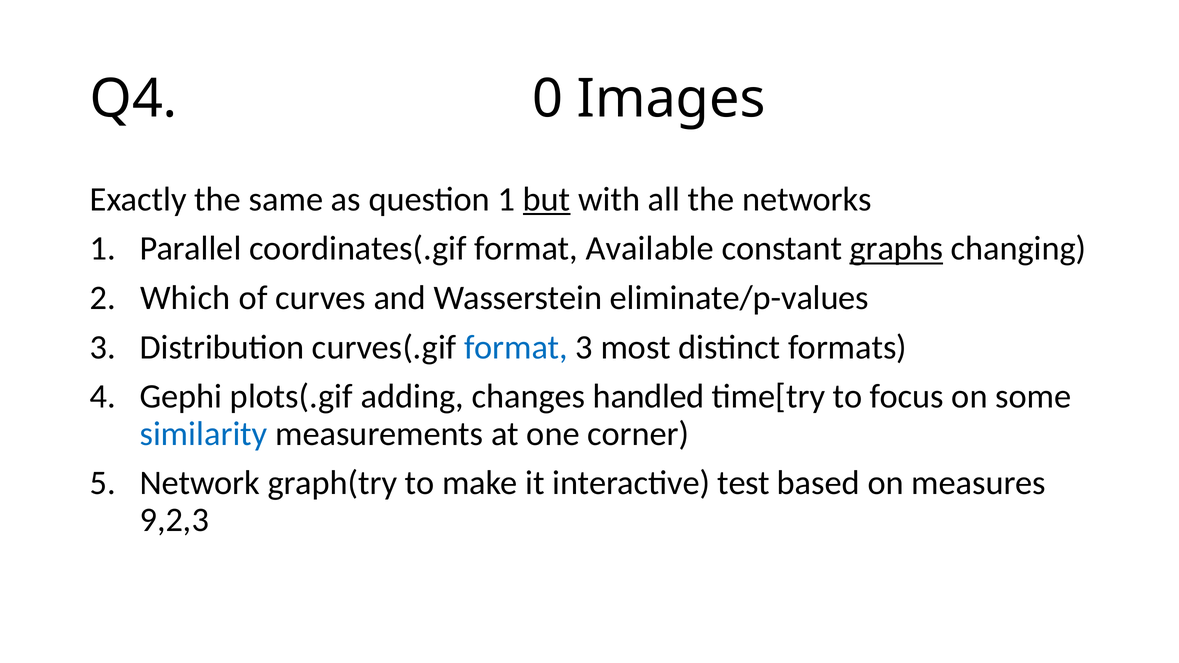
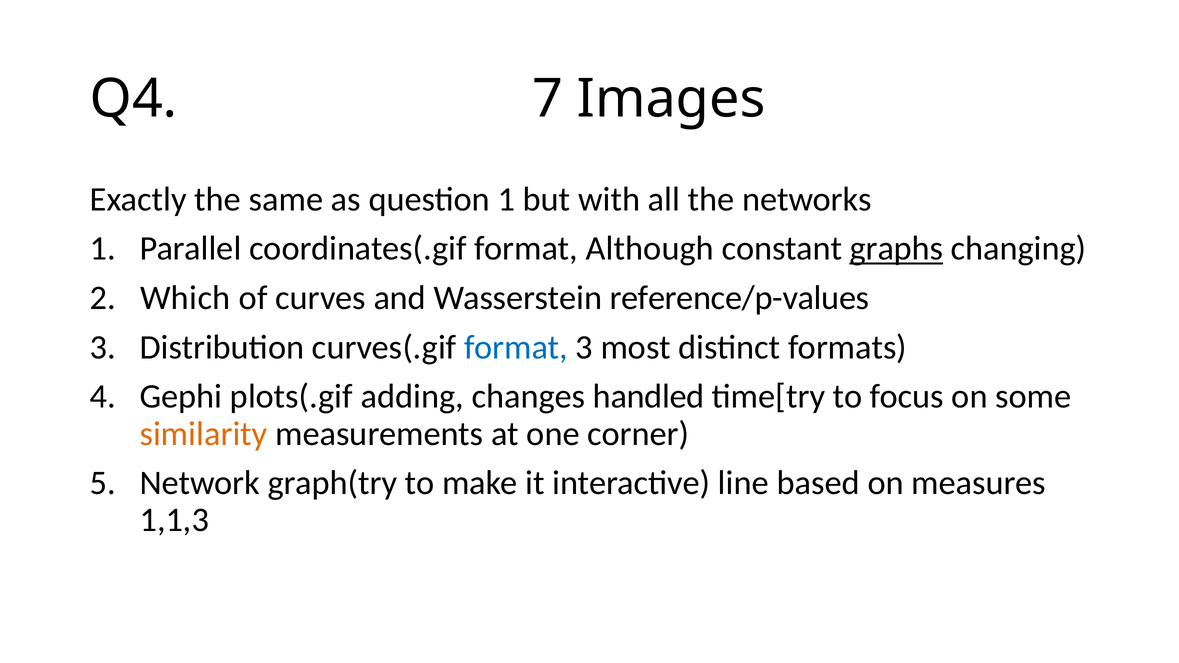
0: 0 -> 7
but underline: present -> none
Available: Available -> Although
eliminate/p-values: eliminate/p-values -> reference/p-values
similarity colour: blue -> orange
test: test -> line
9,2,3: 9,2,3 -> 1,1,3
